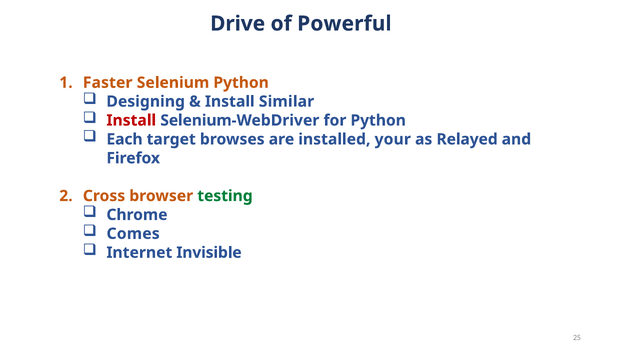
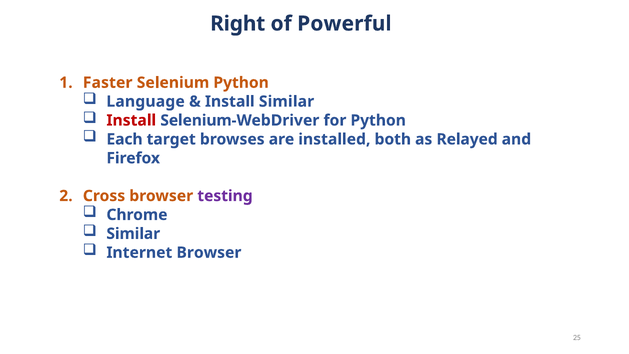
Drive: Drive -> Right
Designing: Designing -> Language
your: your -> both
testing colour: green -> purple
Comes at (133, 234): Comes -> Similar
Internet Invisible: Invisible -> Browser
